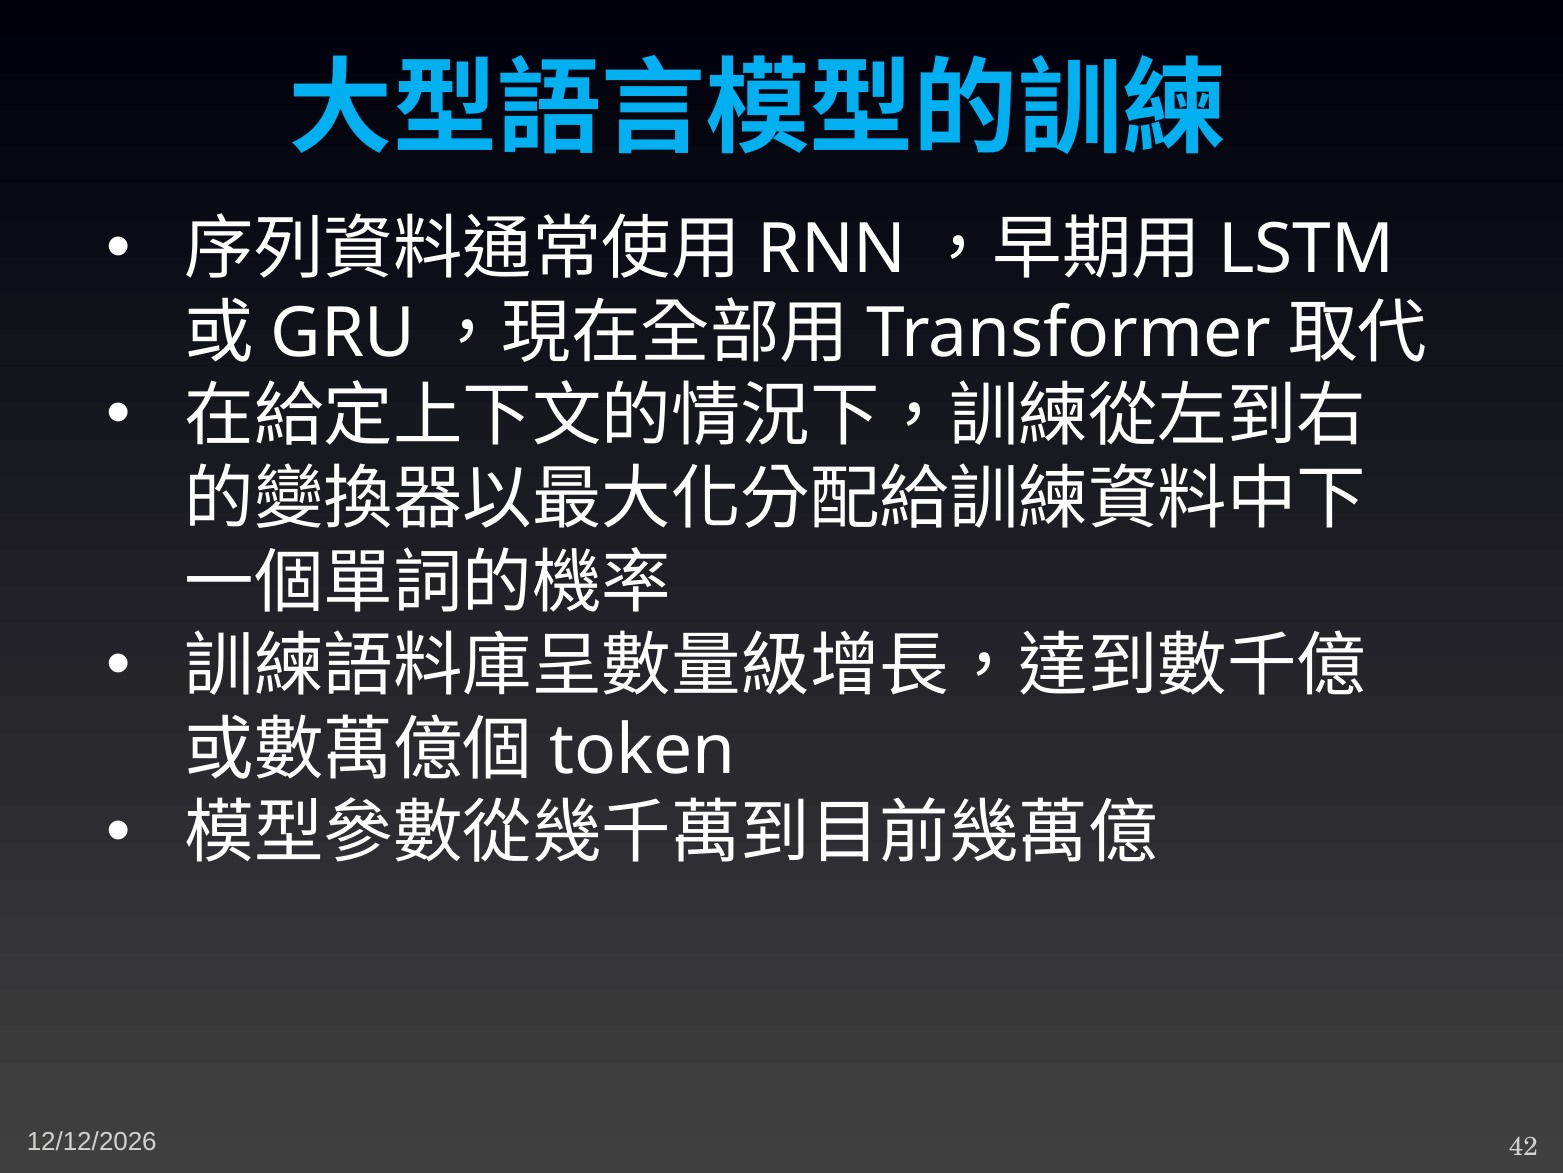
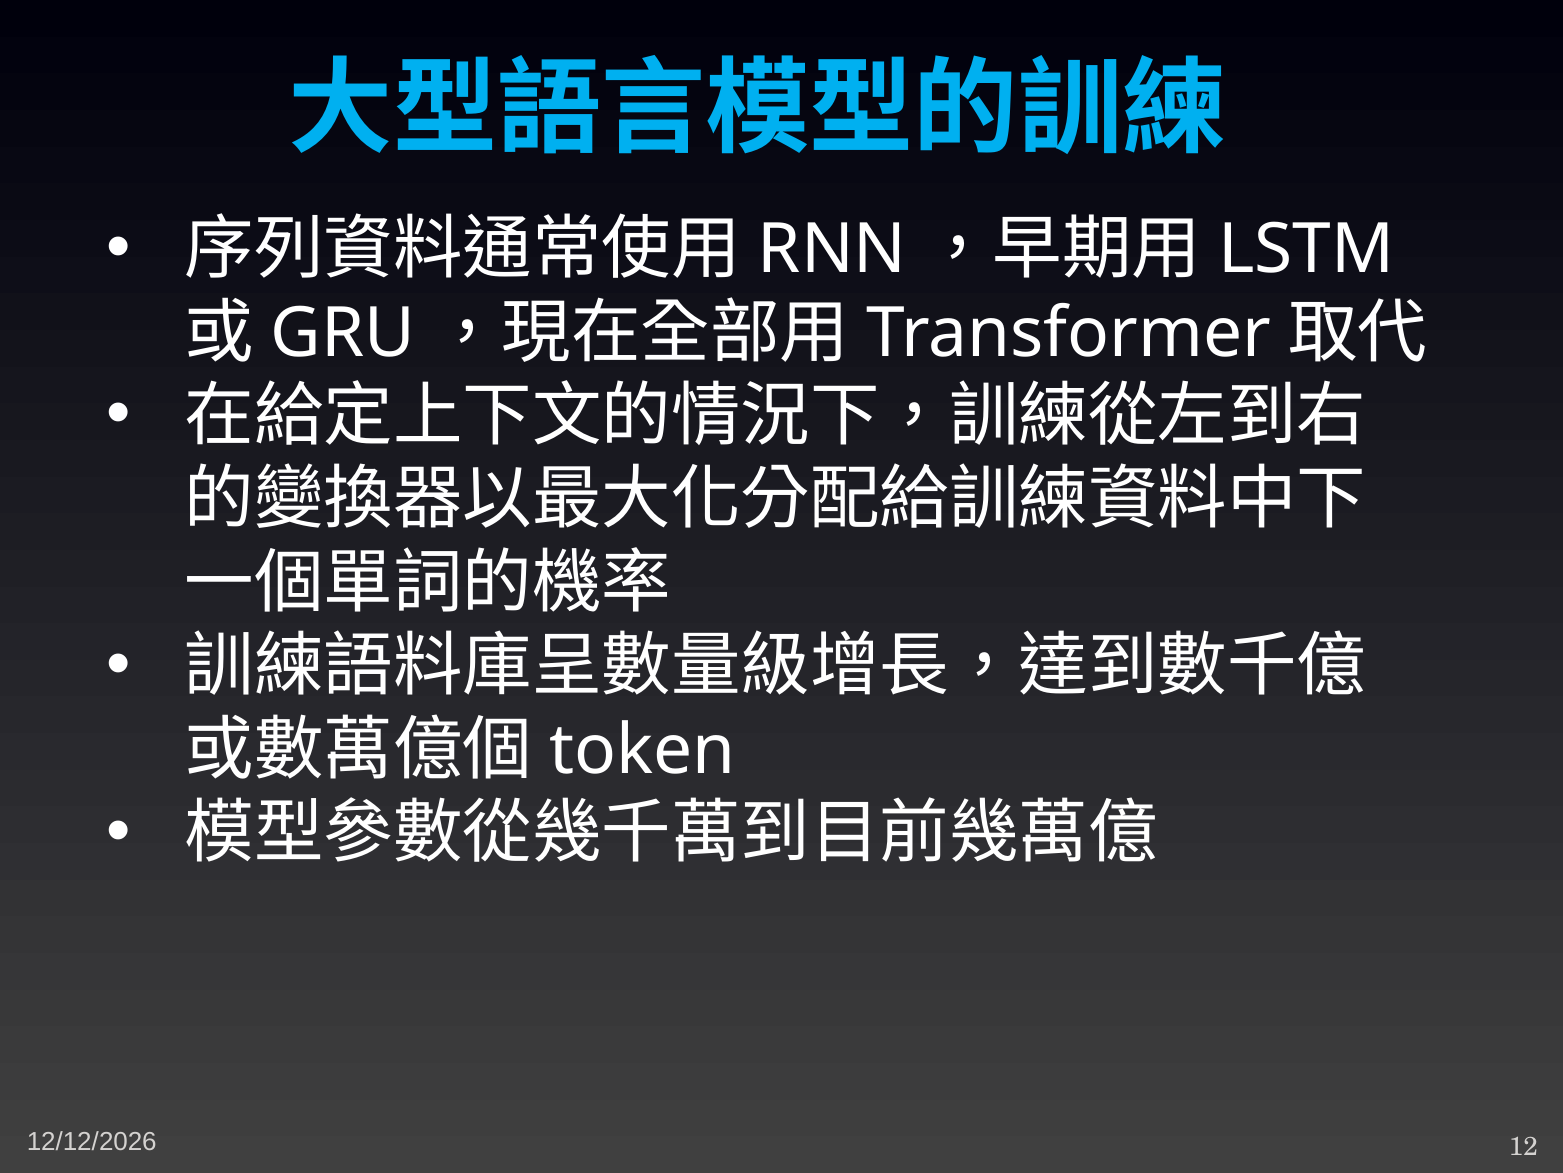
42: 42 -> 12
